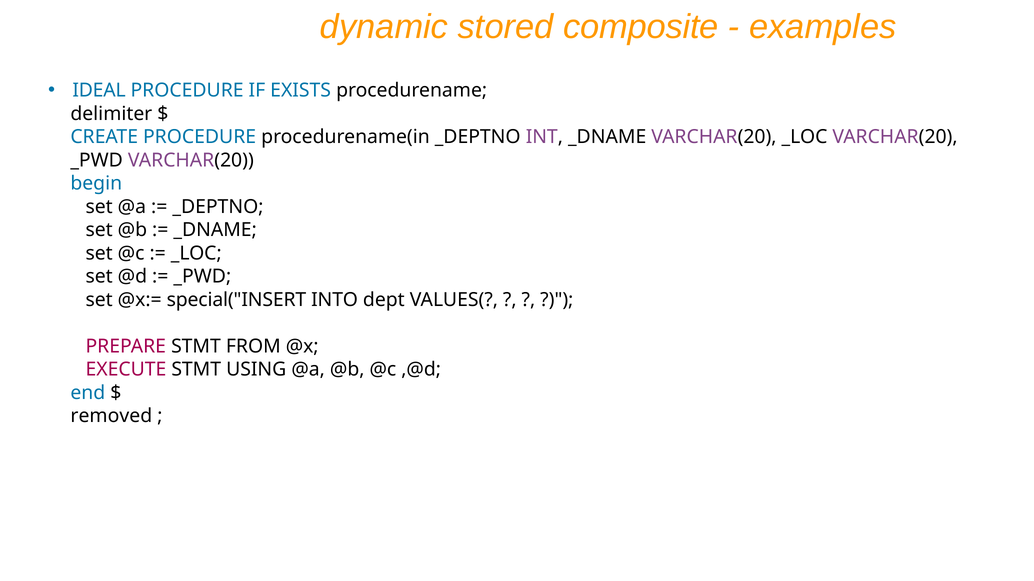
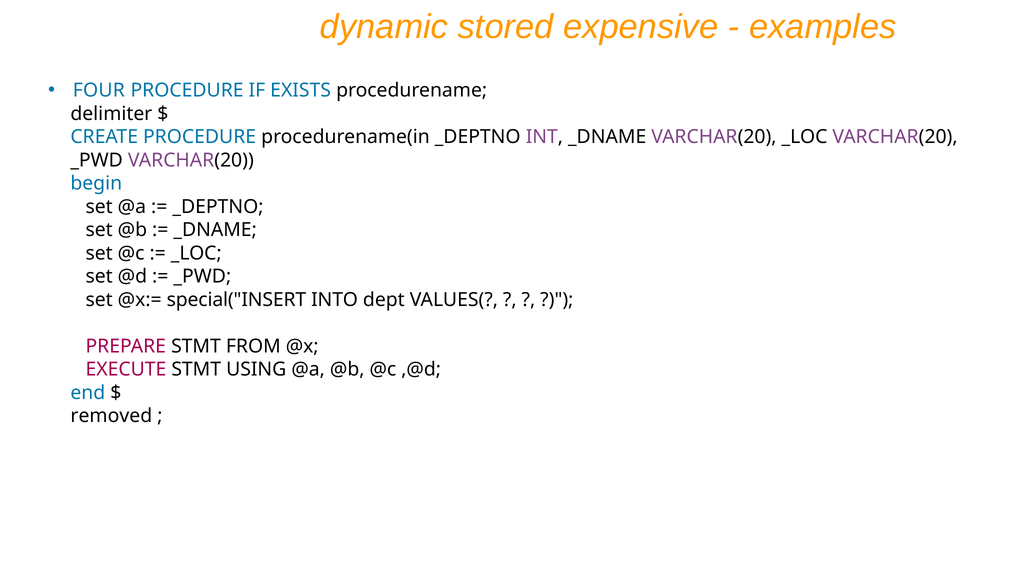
composite: composite -> expensive
IDEAL: IDEAL -> FOUR
